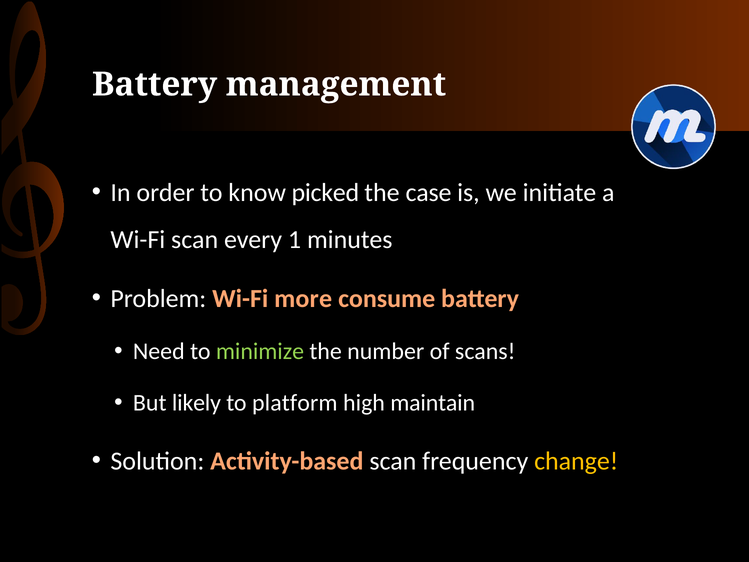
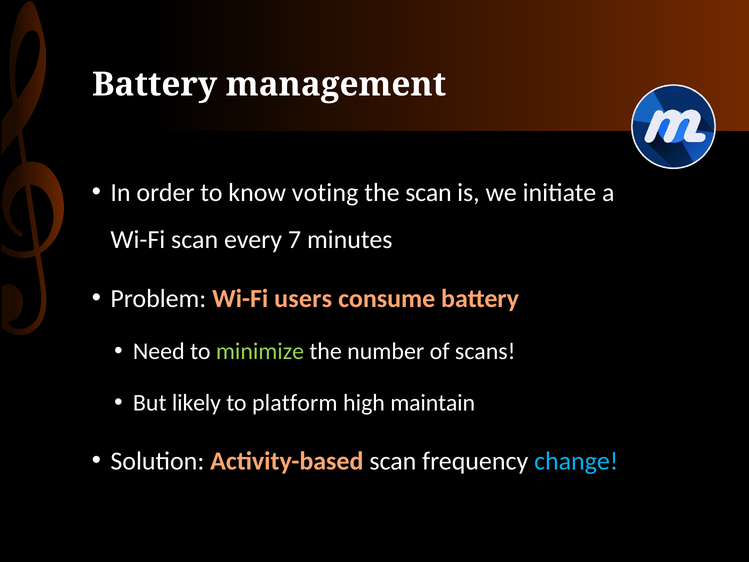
picked: picked -> voting
the case: case -> scan
1: 1 -> 7
more: more -> users
change colour: yellow -> light blue
